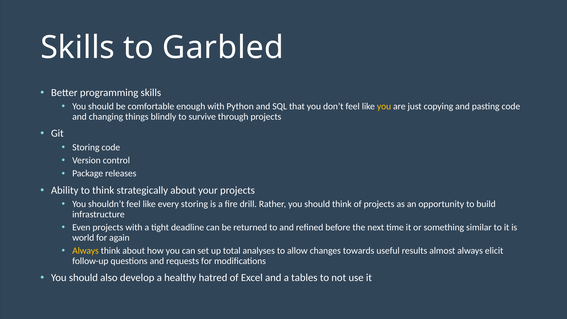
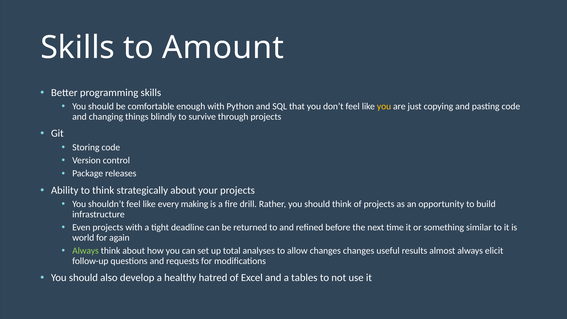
Garbled: Garbled -> Amount
every storing: storing -> making
Always at (86, 251) colour: yellow -> light green
changes towards: towards -> changes
